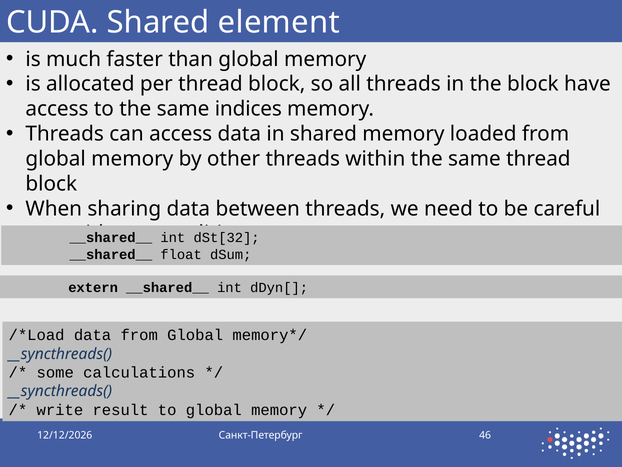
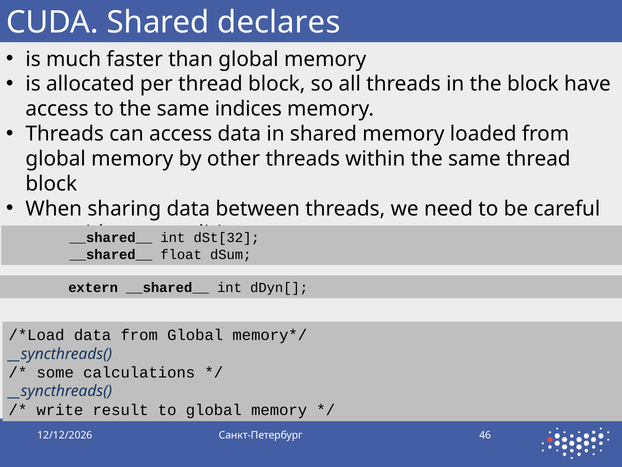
element: element -> declares
